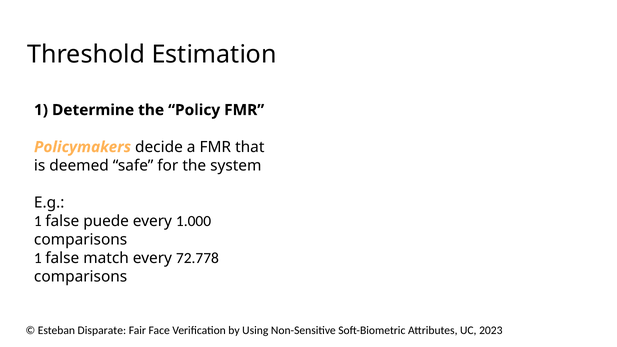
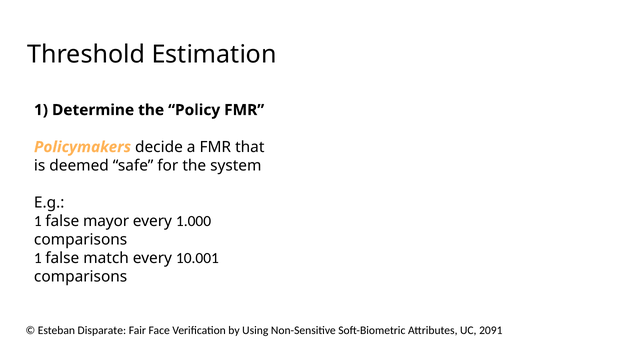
puede: puede -> mayor
72.778: 72.778 -> 10.001
2023: 2023 -> 2091
